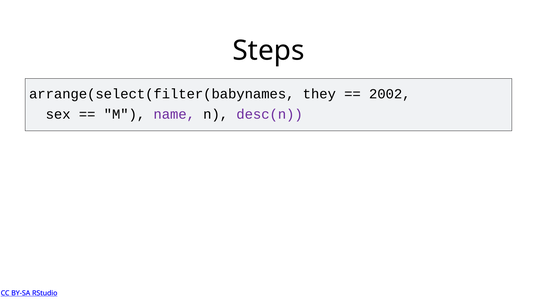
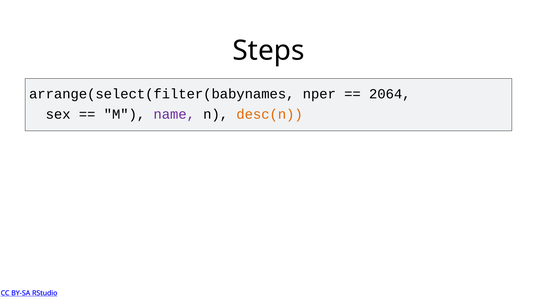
they: they -> nper
2002: 2002 -> 2064
desc(n colour: purple -> orange
